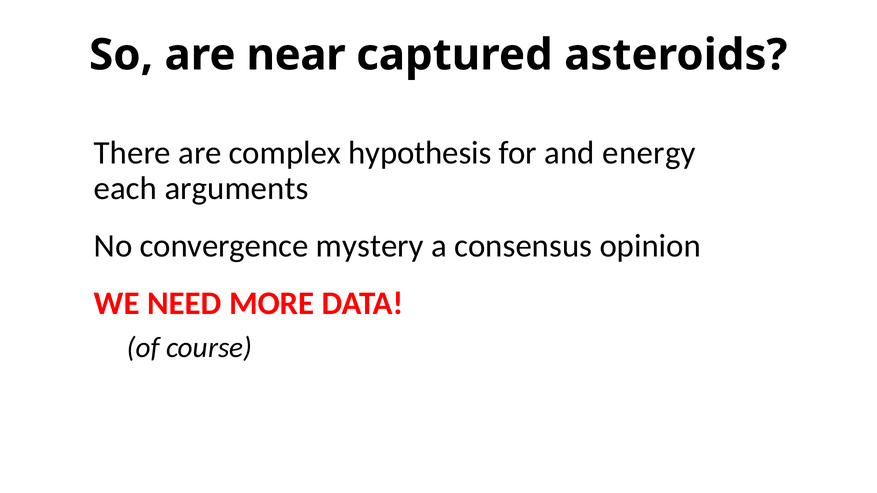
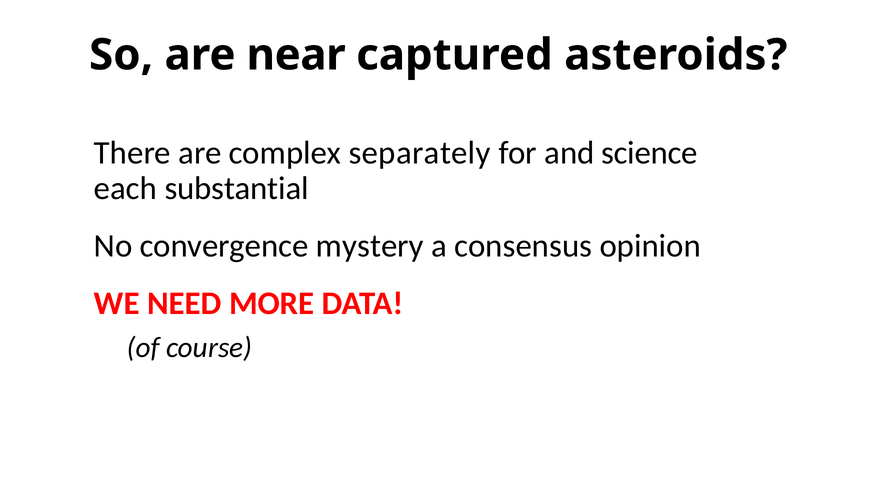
hypothesis: hypothesis -> separately
energy: energy -> science
arguments: arguments -> substantial
